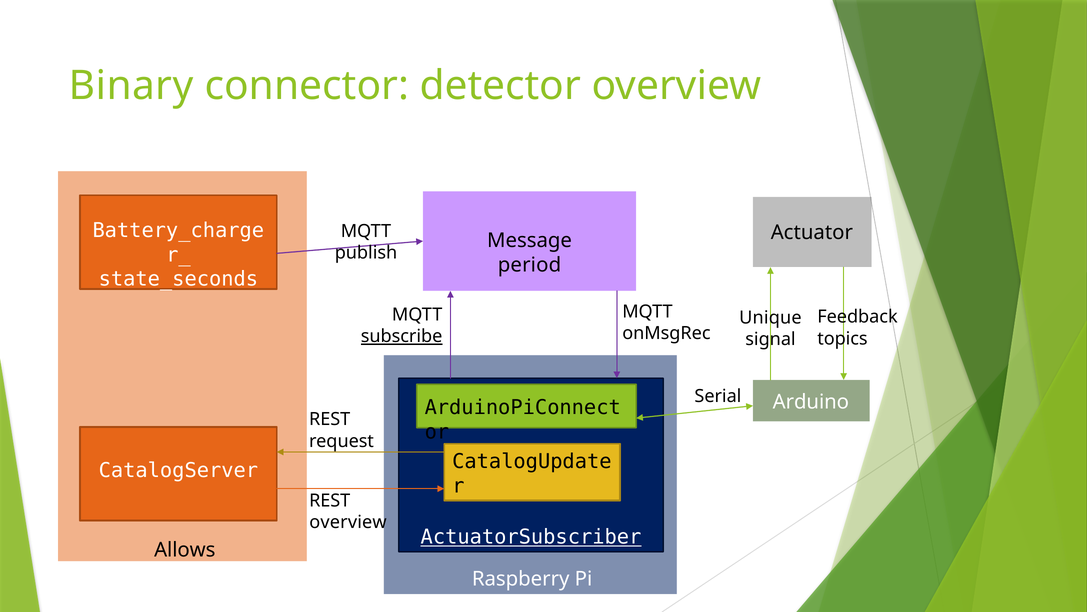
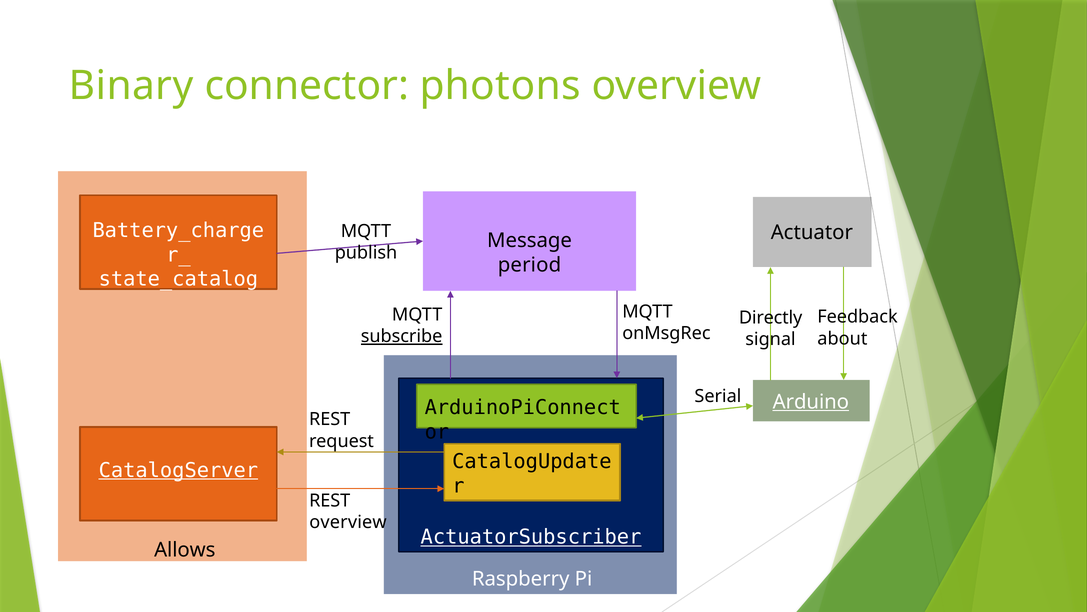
detector: detector -> photons
state_seconds: state_seconds -> state_catalog
Unique: Unique -> Directly
topics: topics -> about
Arduino underline: none -> present
CatalogServer underline: none -> present
